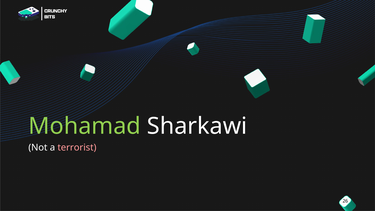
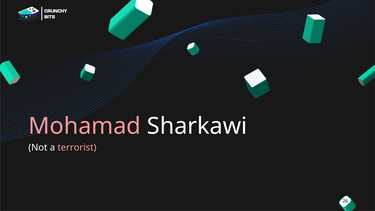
Mohamad colour: light green -> pink
